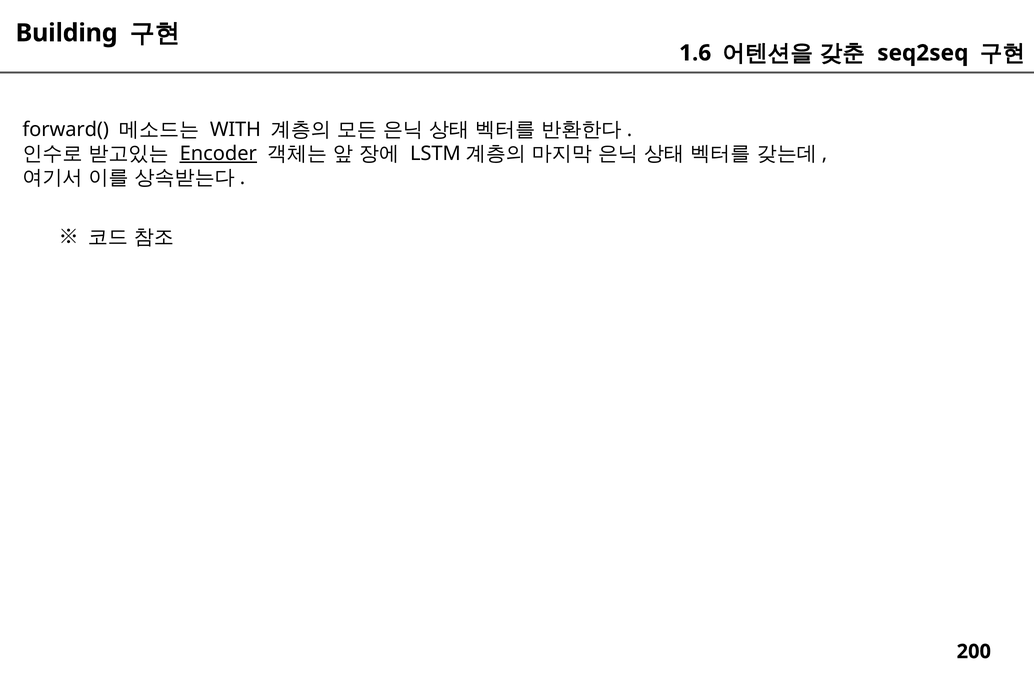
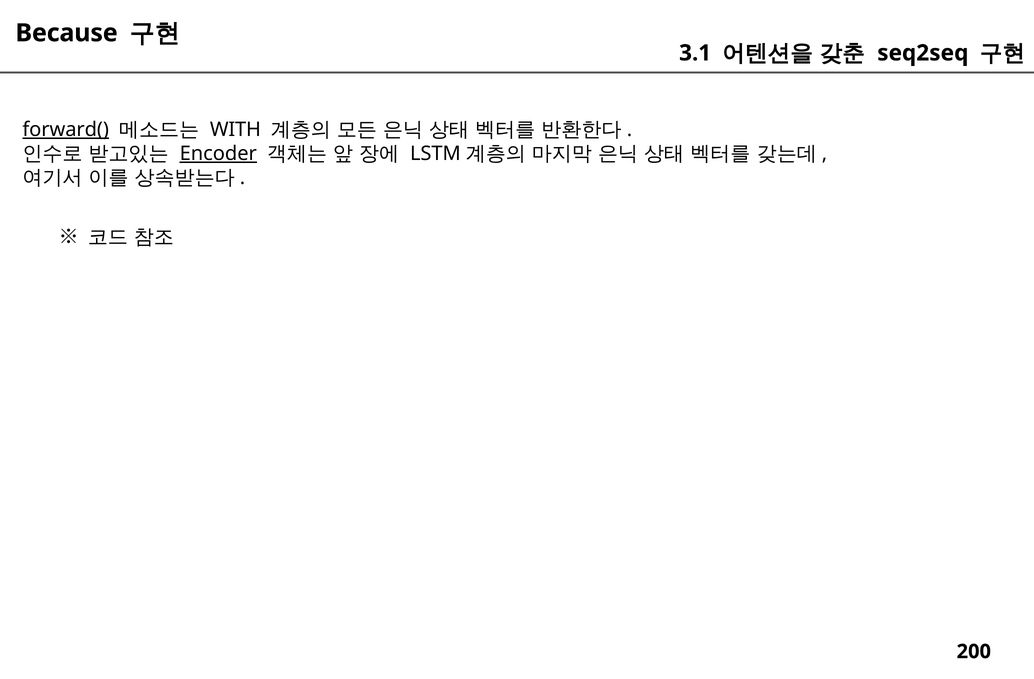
Building: Building -> Because
1.6: 1.6 -> 3.1
forward( underline: none -> present
